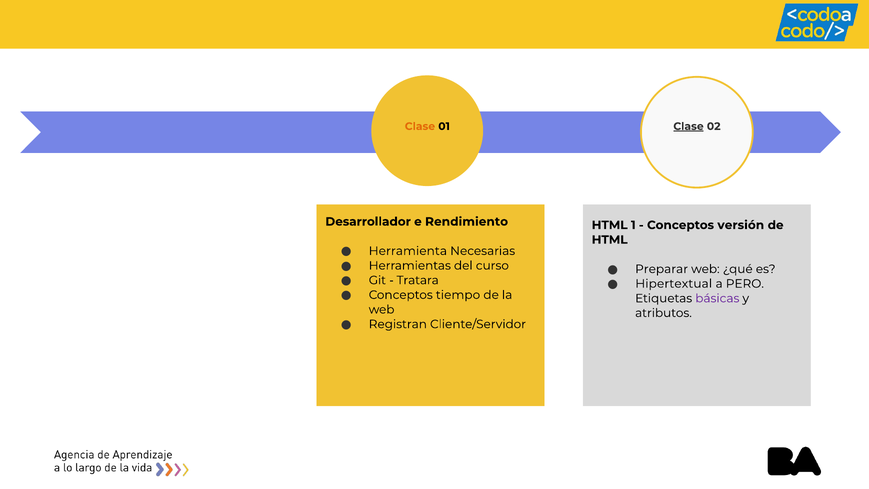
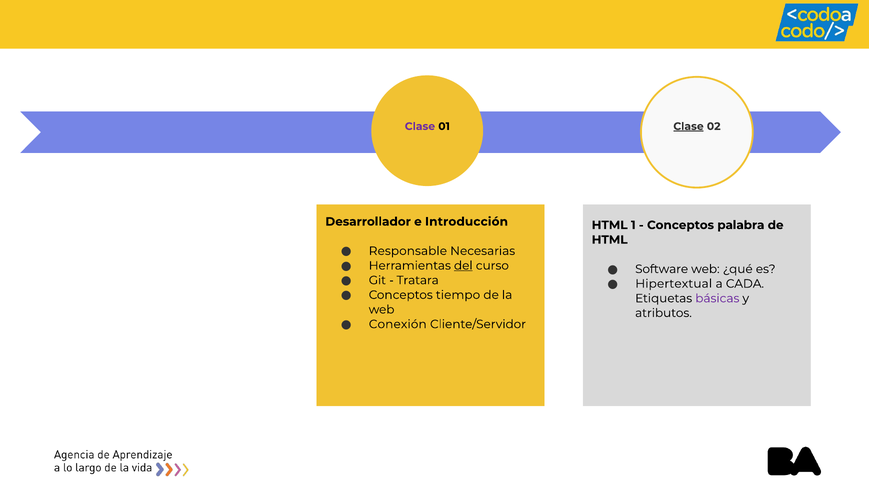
Clase at (420, 126) colour: orange -> purple
Rendimiento: Rendimiento -> Introducción
versión: versión -> palabra
Herramienta: Herramienta -> Responsable
del underline: none -> present
Preparar: Preparar -> Software
PERO: PERO -> CADA
Registran: Registran -> Conexión
